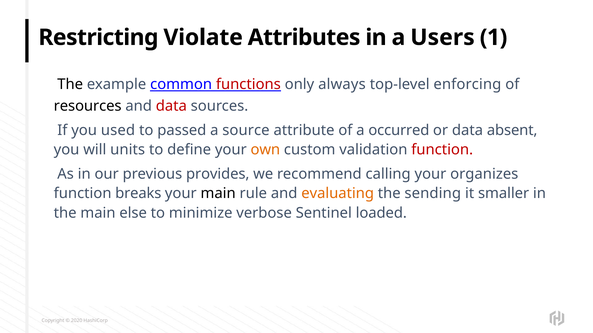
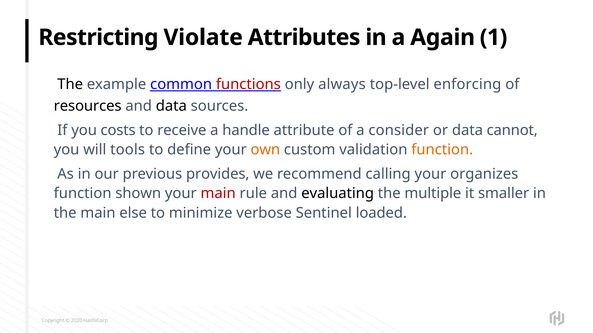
Users: Users -> Again
data at (171, 106) colour: red -> black
used: used -> costs
passed: passed -> receive
source: source -> handle
occurred: occurred -> consider
absent: absent -> cannot
units: units -> tools
function at (442, 150) colour: red -> orange
breaks: breaks -> shown
main at (218, 194) colour: black -> red
evaluating colour: orange -> black
sending: sending -> multiple
